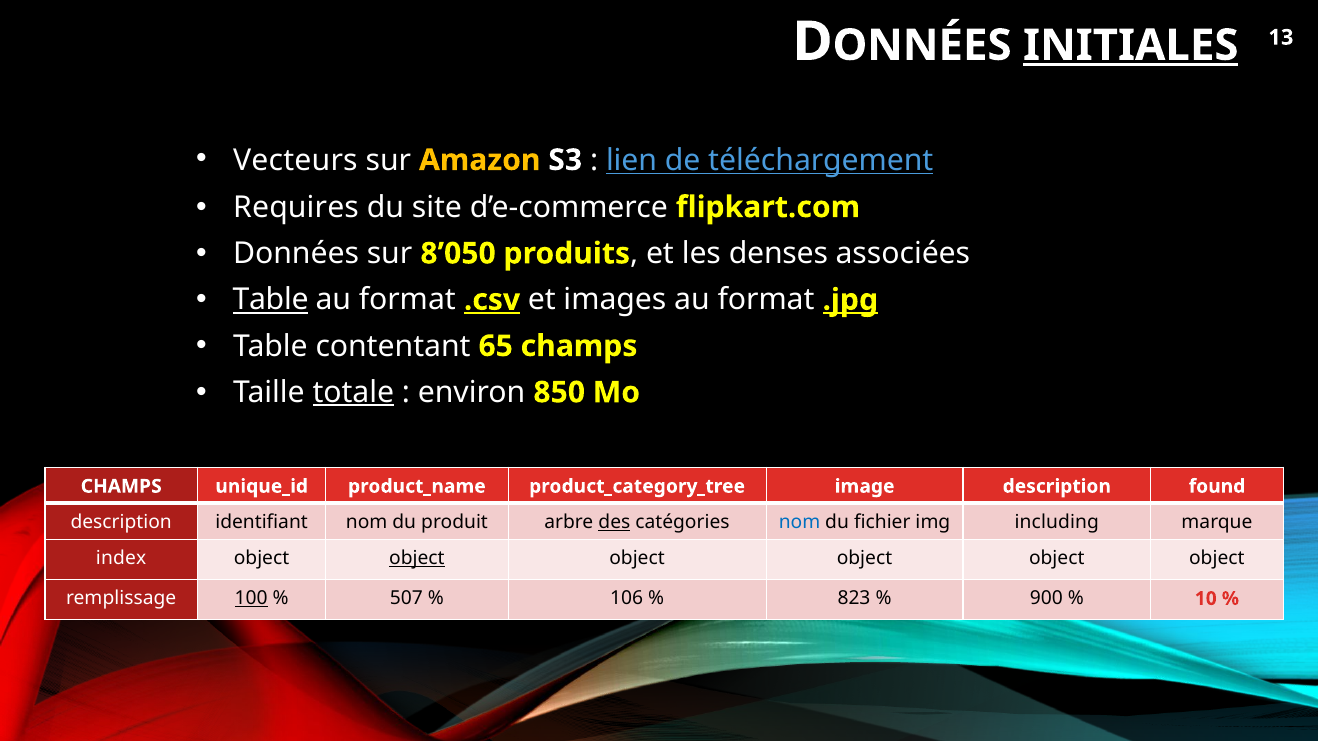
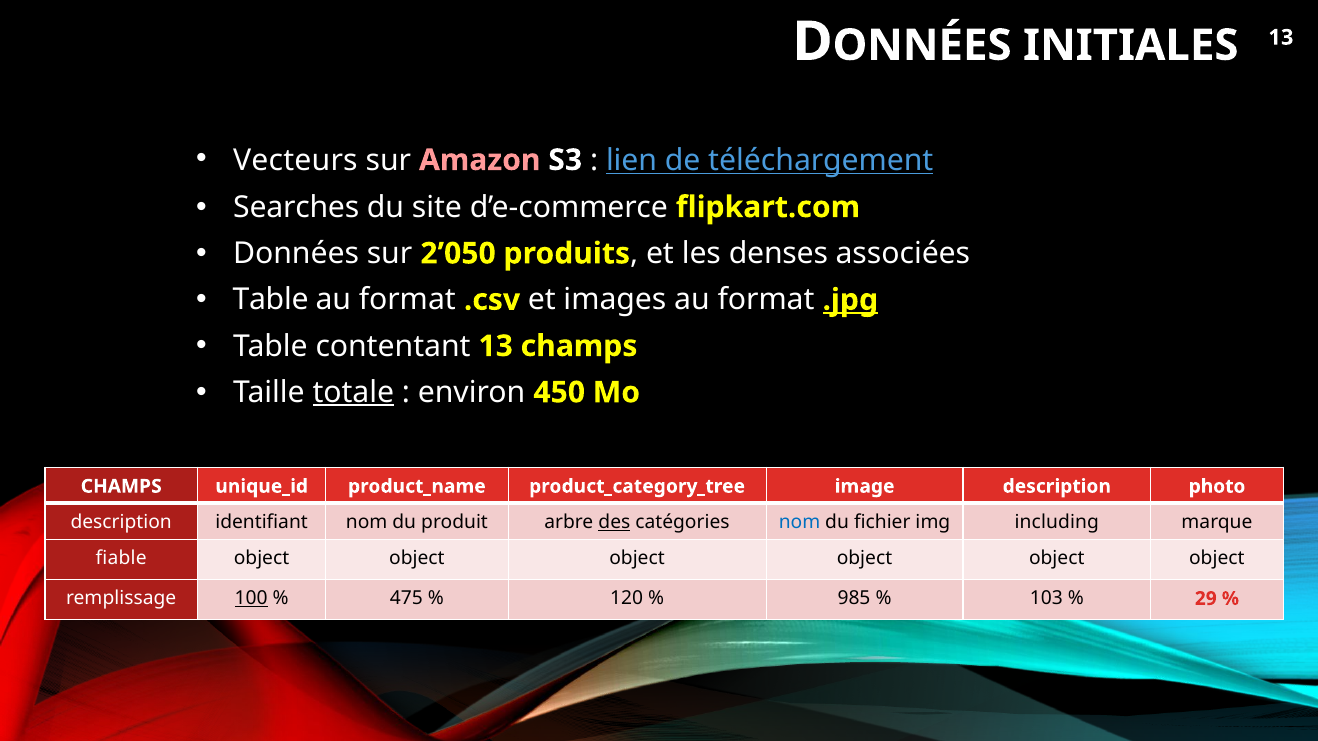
INITIALES underline: present -> none
Amazon colour: yellow -> pink
Requires: Requires -> Searches
8’050: 8’050 -> 2’050
Table at (271, 300) underline: present -> none
.csv underline: present -> none
contentant 65: 65 -> 13
850: 850 -> 450
found: found -> photo
index: index -> fiable
object at (417, 559) underline: present -> none
507: 507 -> 475
106: 106 -> 120
823: 823 -> 985
900: 900 -> 103
10: 10 -> 29
